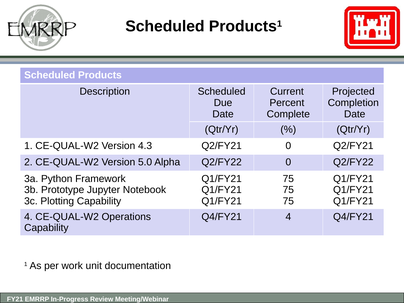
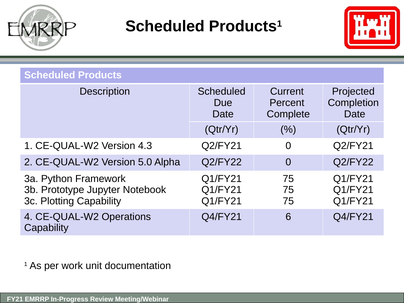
Q4/FY21 4: 4 -> 6
